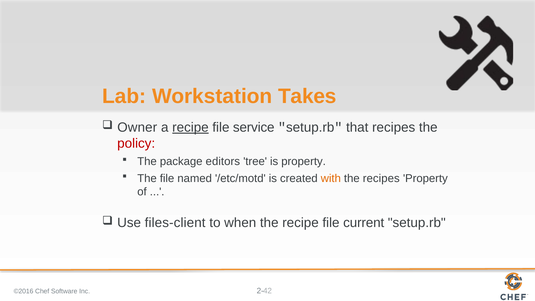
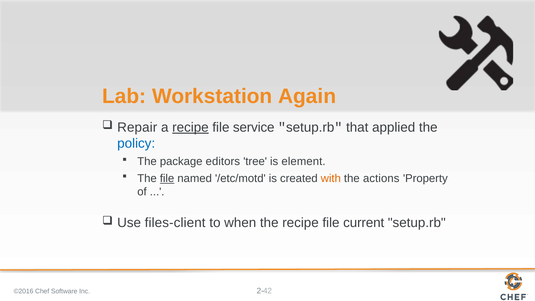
Takes: Takes -> Again
Owner: Owner -> Repair
that recipes: recipes -> applied
policy colour: red -> blue
is property: property -> element
file at (167, 178) underline: none -> present
the recipes: recipes -> actions
